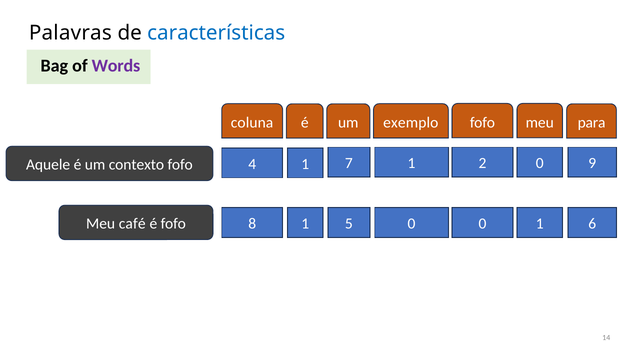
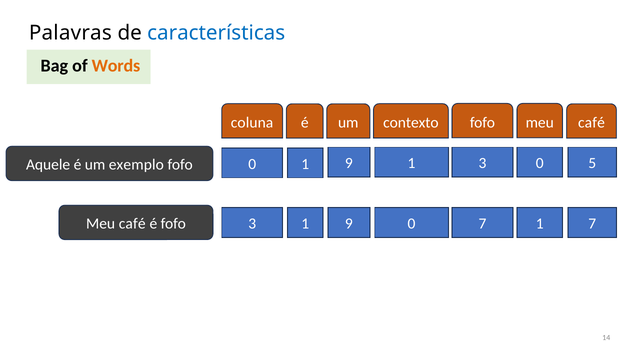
Words colour: purple -> orange
exemplo: exemplo -> contexto
fofo meu para: para -> café
contexto: contexto -> exemplo
fofo 4: 4 -> 0
7 at (349, 163): 7 -> 9
1 2: 2 -> 3
9: 9 -> 5
fofo 8: 8 -> 3
5 at (349, 224): 5 -> 9
0 0: 0 -> 7
1 6: 6 -> 7
